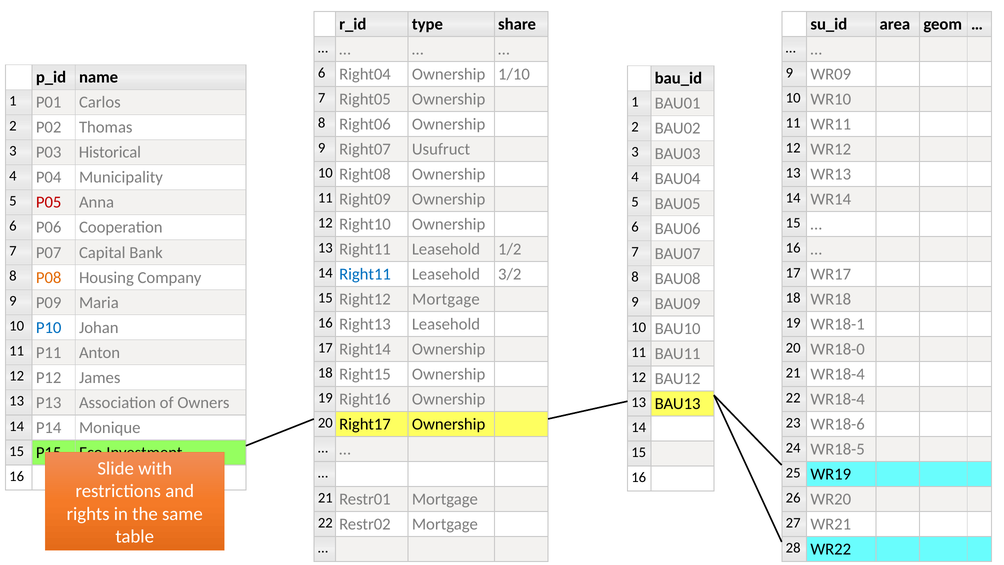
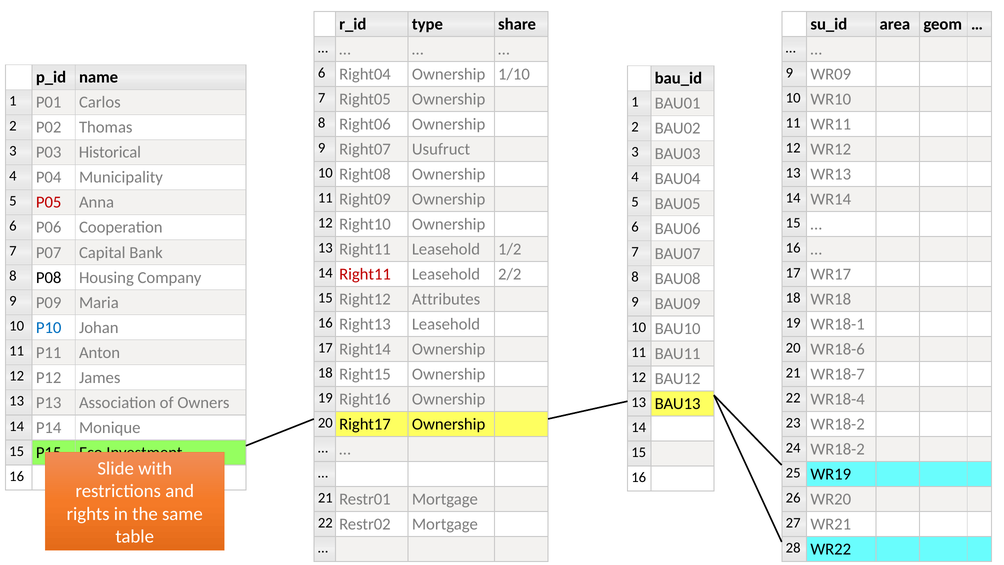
Right11 at (365, 274) colour: blue -> red
3/2: 3/2 -> 2/2
P08 colour: orange -> black
Right12 Mortgage: Mortgage -> Attributes
WR18-0: WR18-0 -> WR18-6
21 WR18-4: WR18-4 -> WR18-7
23 WR18-6: WR18-6 -> WR18-2
24 WR18-5: WR18-5 -> WR18-2
